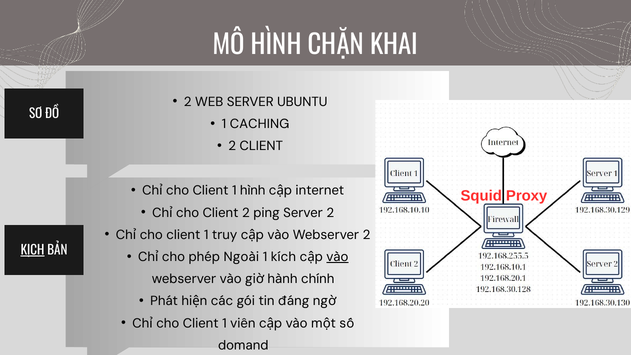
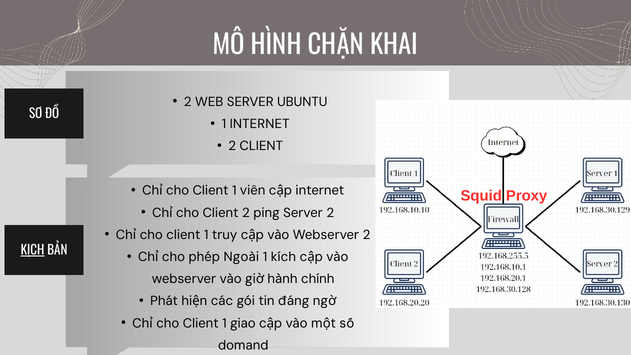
1 CACHING: CACHING -> INTERNET
1 hình: hình -> viên
vào at (337, 257) underline: present -> none
viên: viên -> giao
